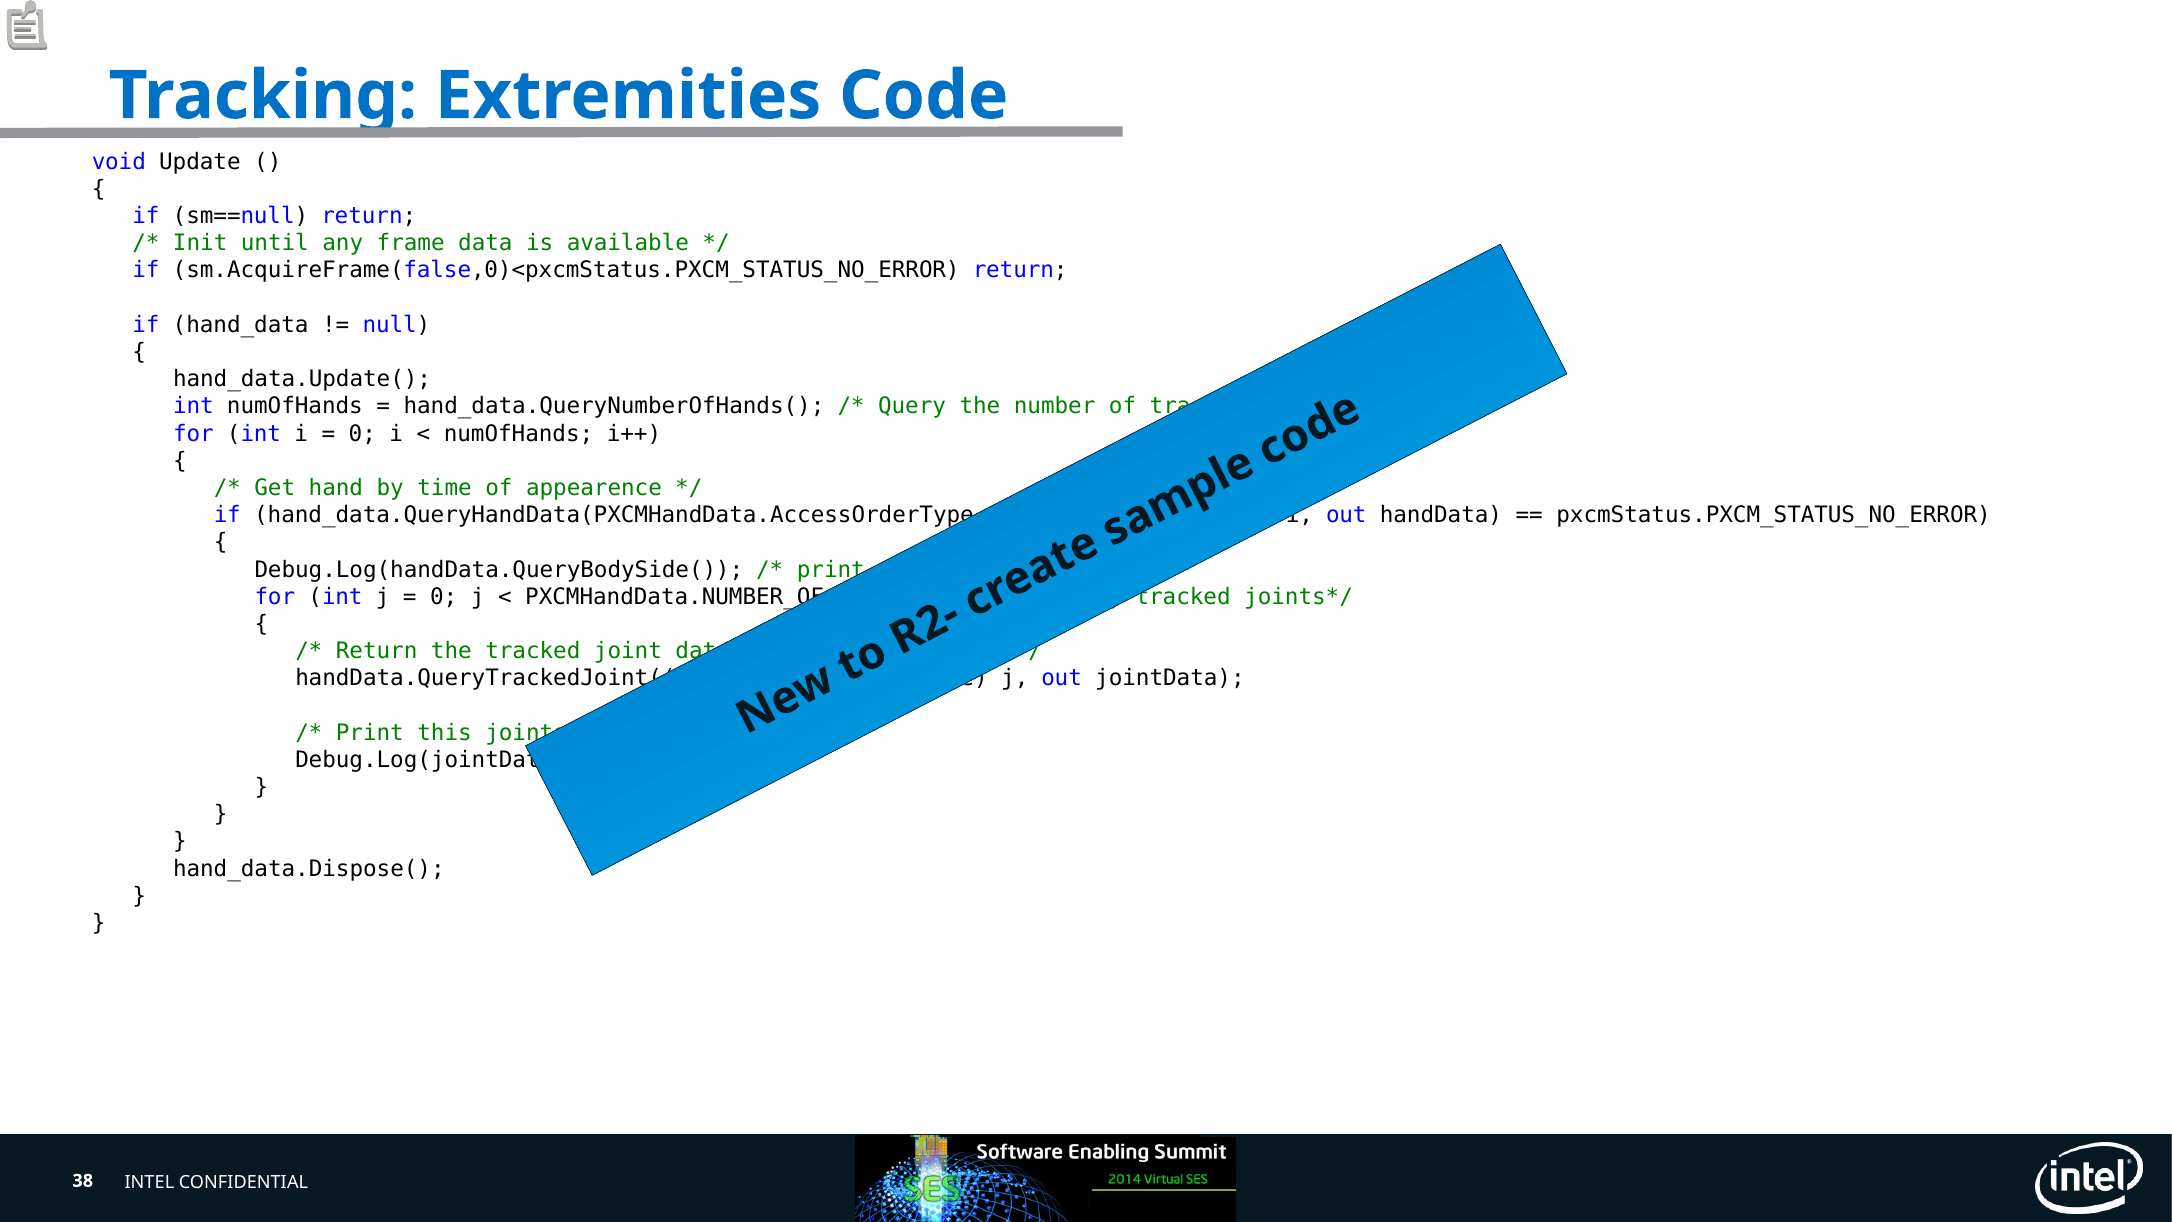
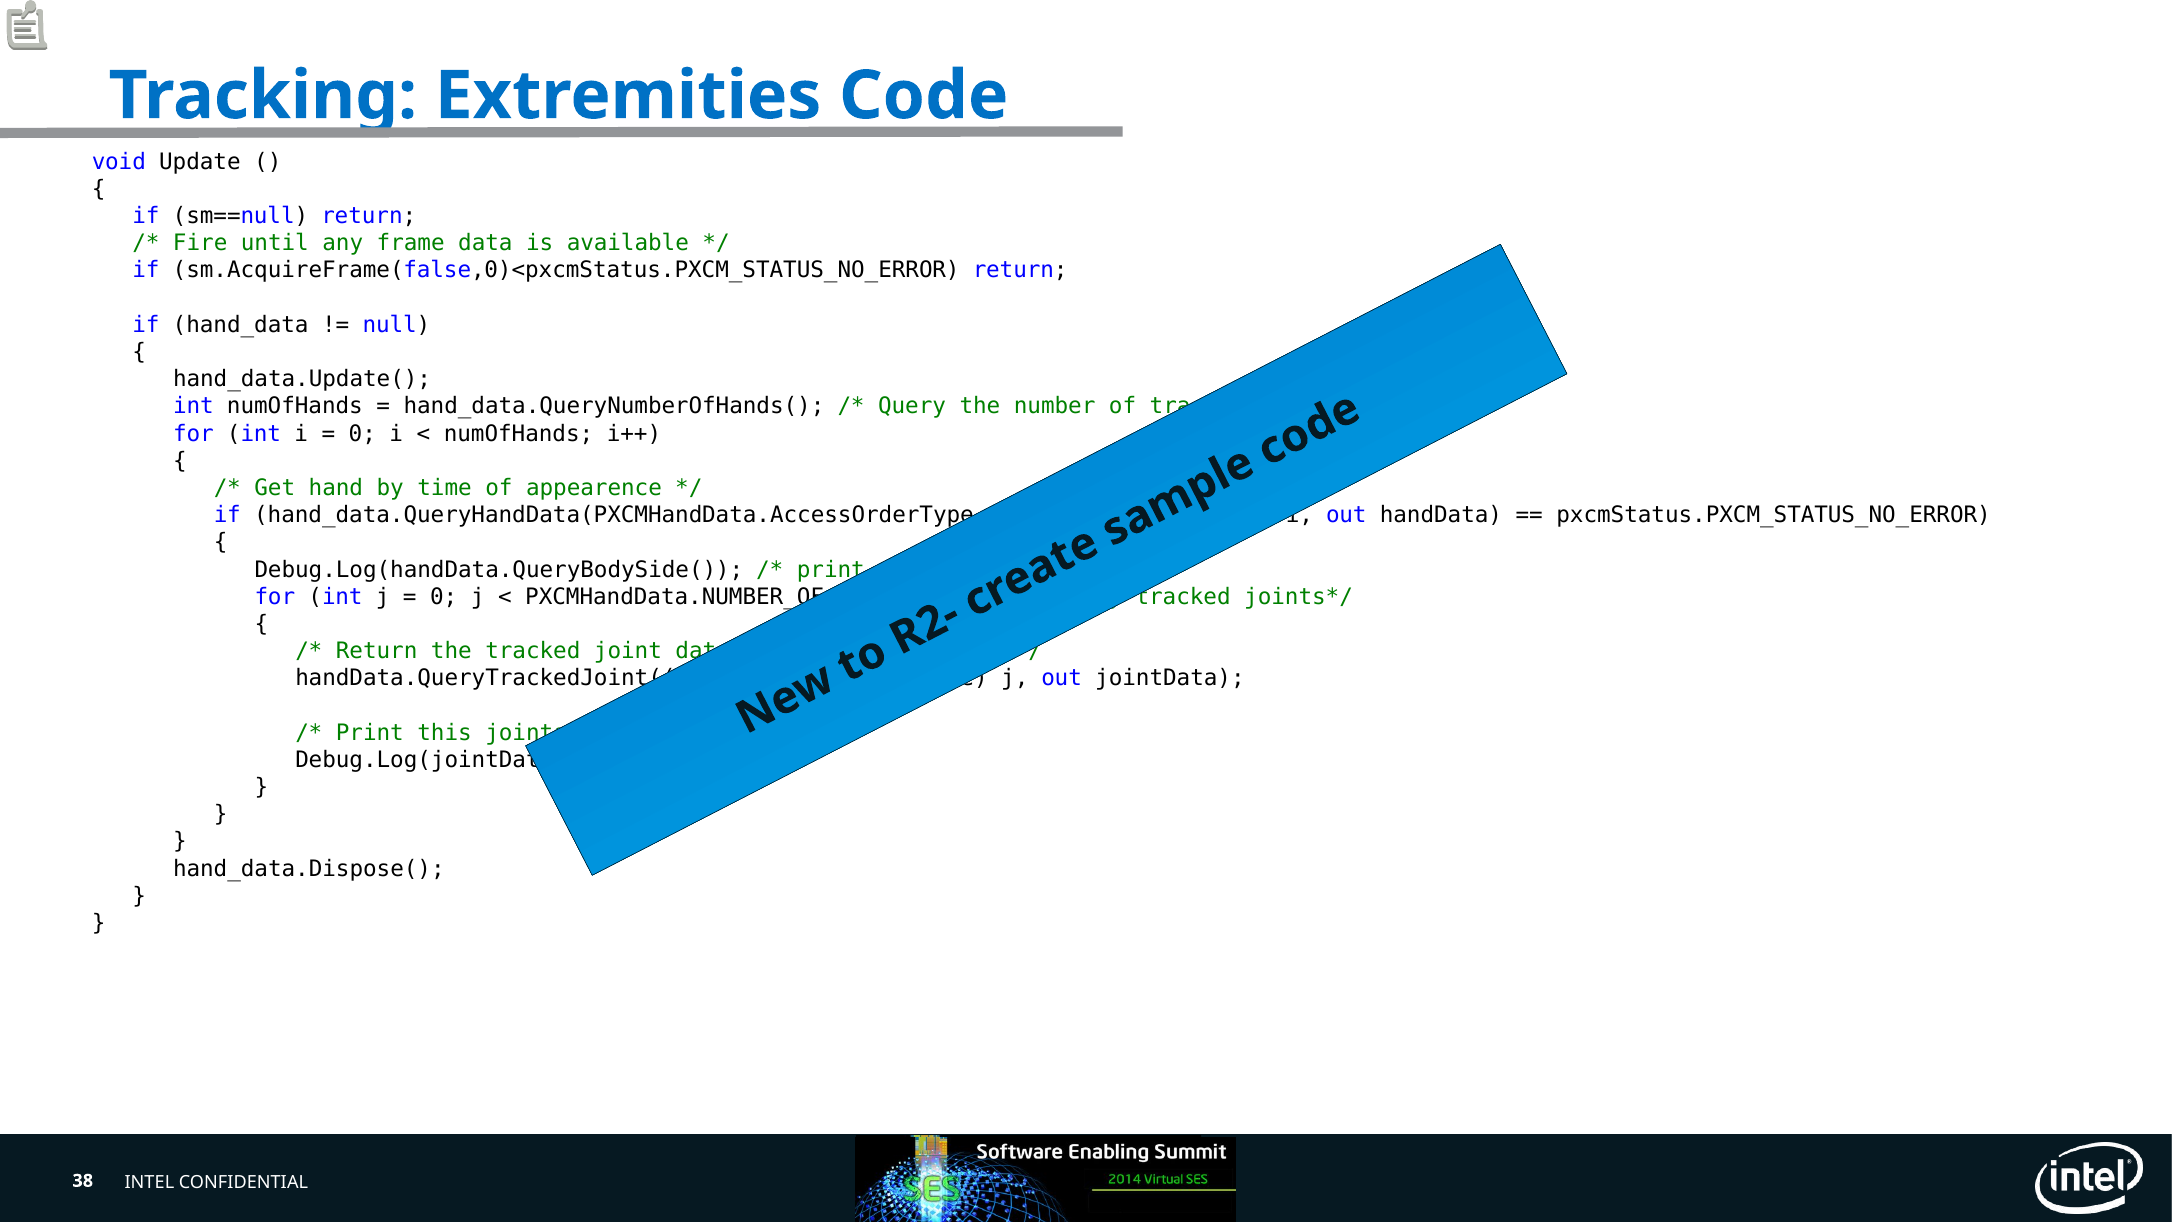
Init: Init -> Fire
